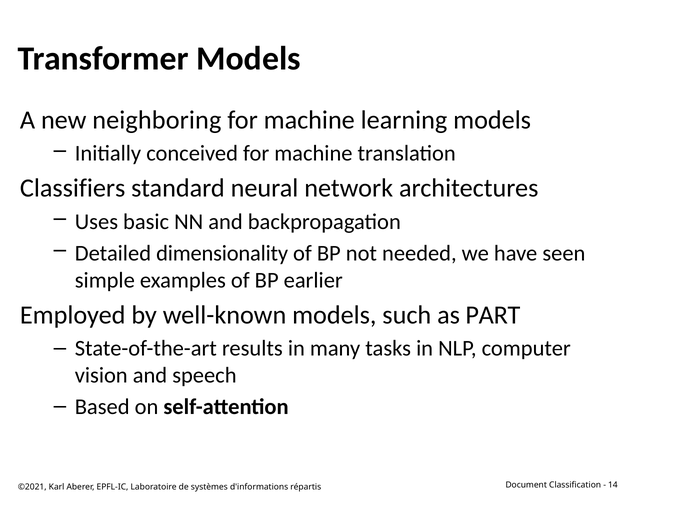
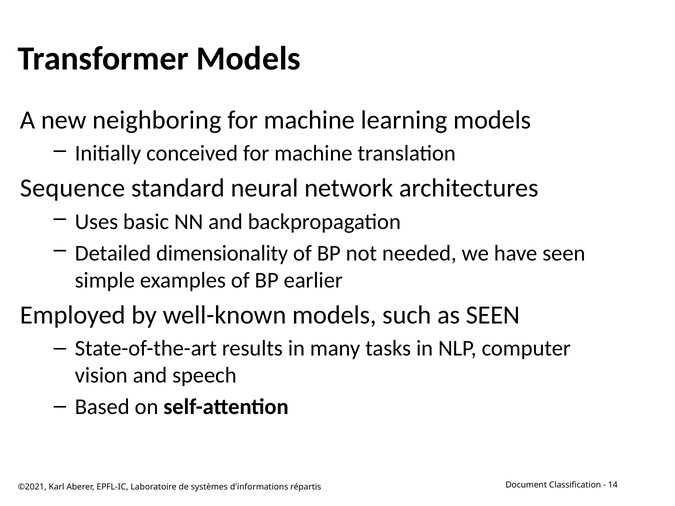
Classifiers: Classifiers -> Sequence
as PART: PART -> SEEN
